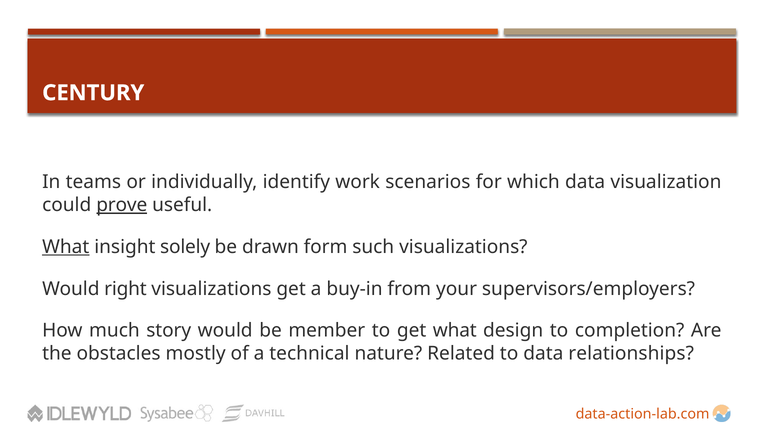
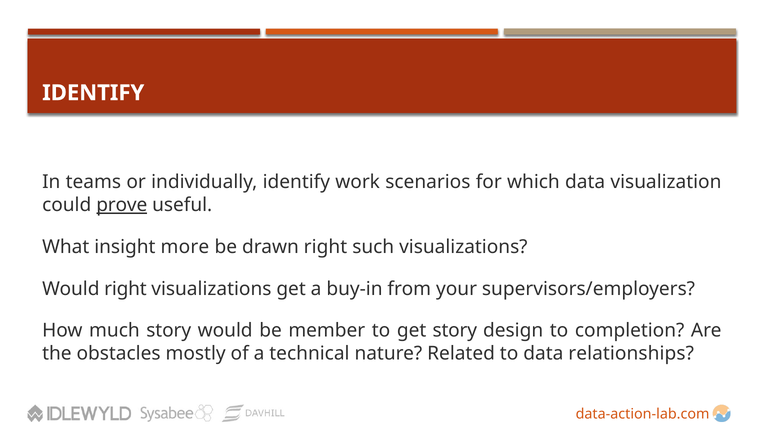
CENTURY at (93, 93): CENTURY -> IDENTIFY
What at (66, 247) underline: present -> none
solely: solely -> more
drawn form: form -> right
get what: what -> story
